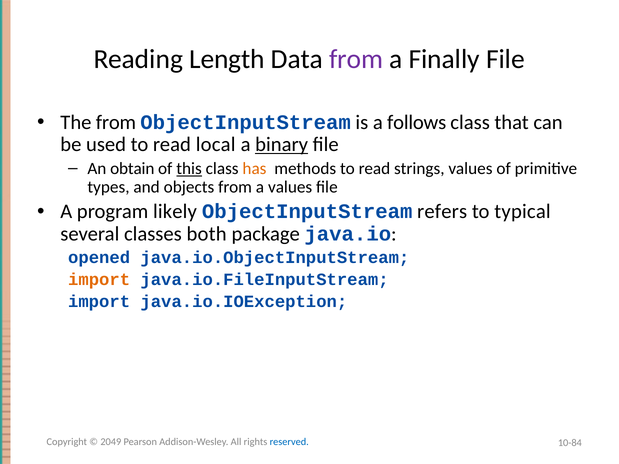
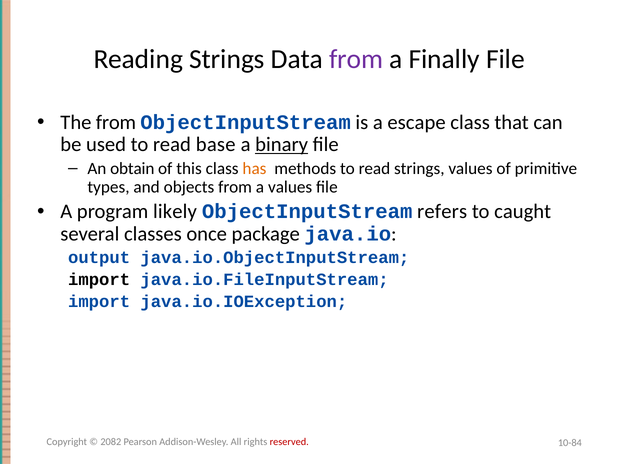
Reading Length: Length -> Strings
follows: follows -> escape
local: local -> base
this underline: present -> none
typical: typical -> caught
both: both -> once
opened: opened -> output
import at (99, 280) colour: orange -> black
2049: 2049 -> 2082
reserved colour: blue -> red
